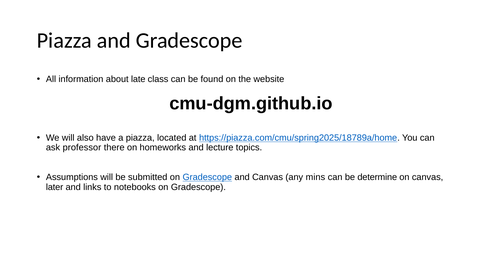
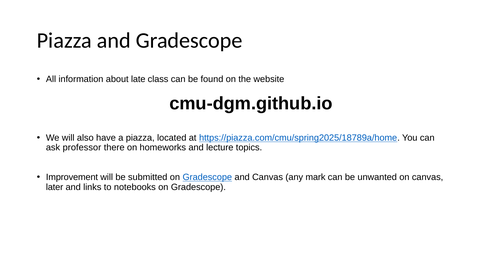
Assumptions: Assumptions -> Improvement
mins: mins -> mark
determine: determine -> unwanted
